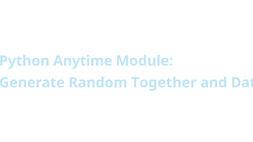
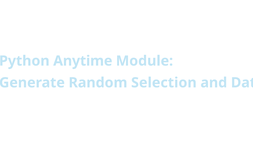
Together: Together -> Selection
